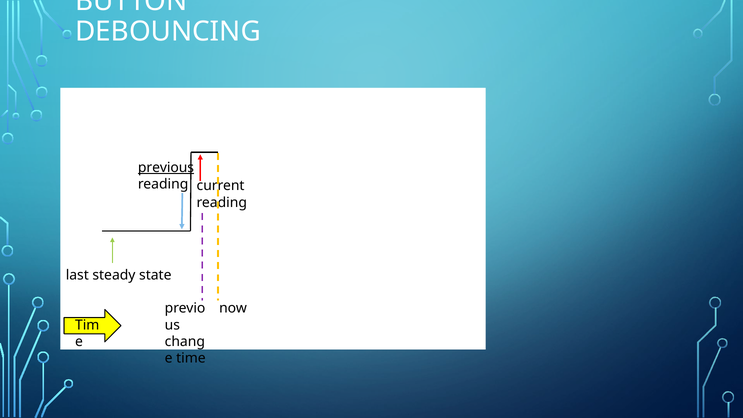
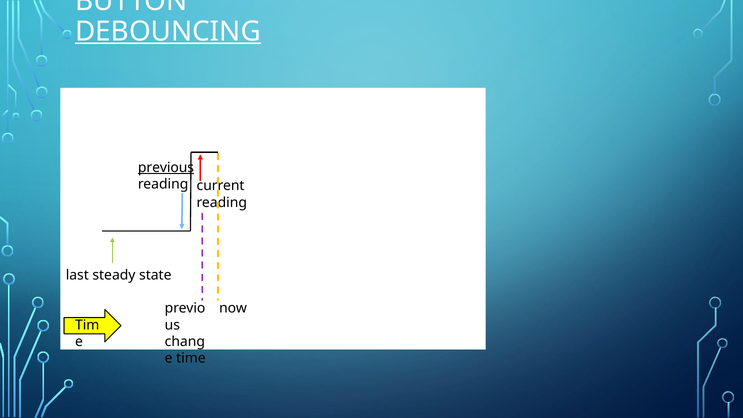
DEBOUNCING underline: none -> present
